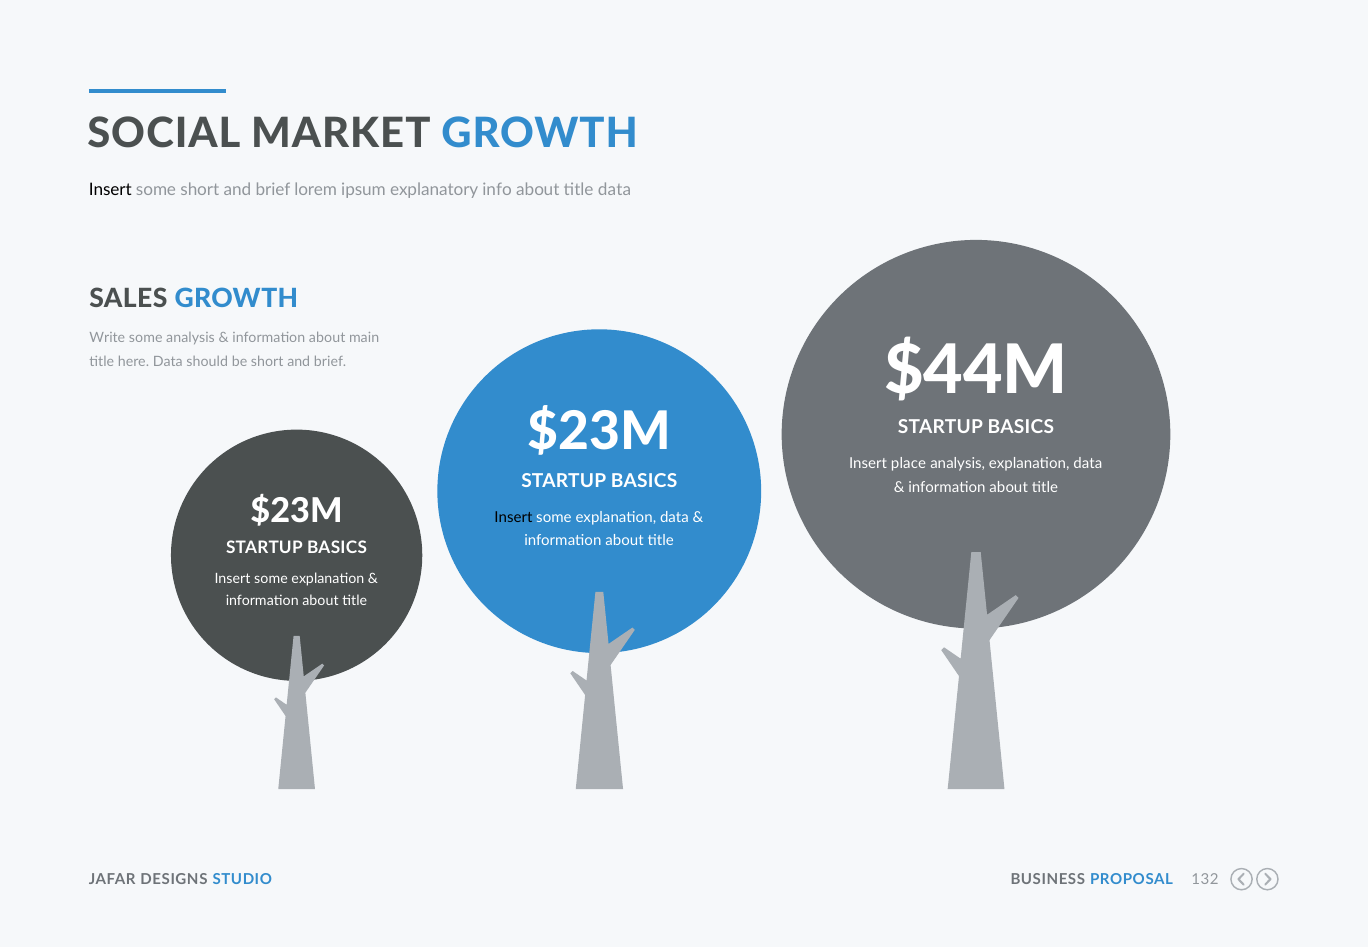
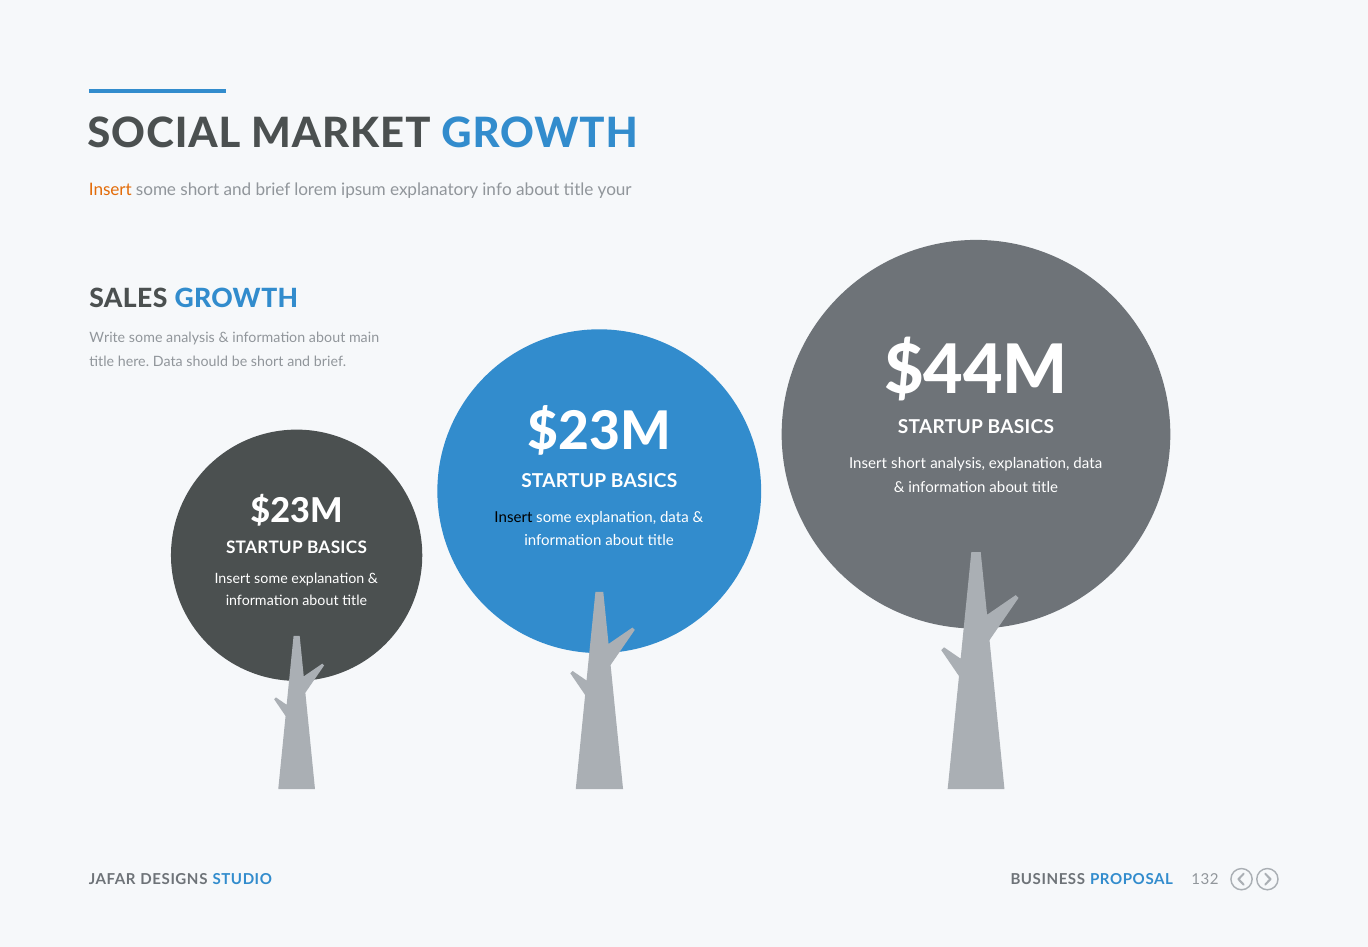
Insert at (110, 190) colour: black -> orange
title data: data -> your
Insert place: place -> short
